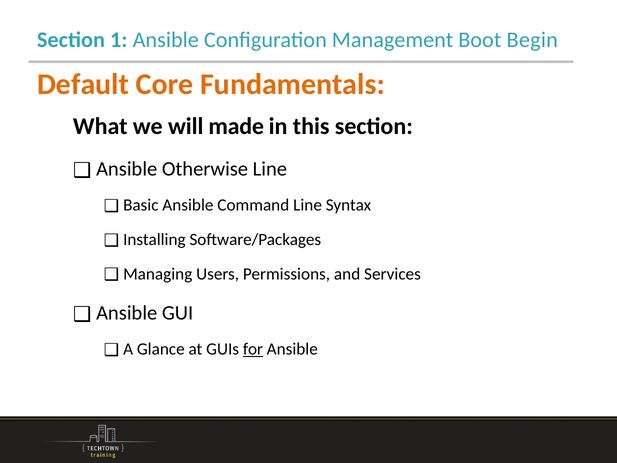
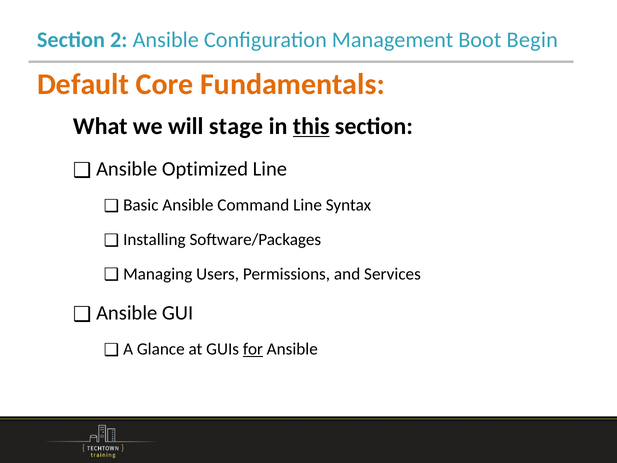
1: 1 -> 2
made: made -> stage
this underline: none -> present
Otherwise: Otherwise -> Optimized
